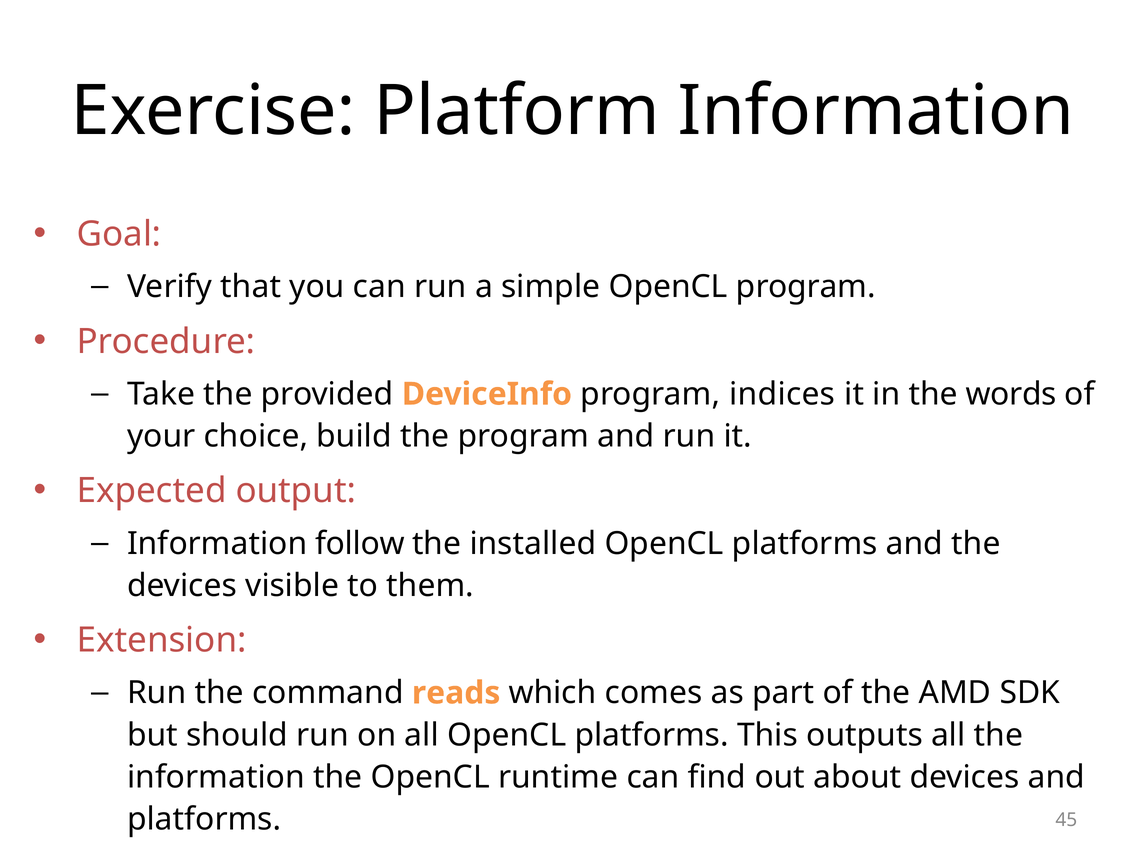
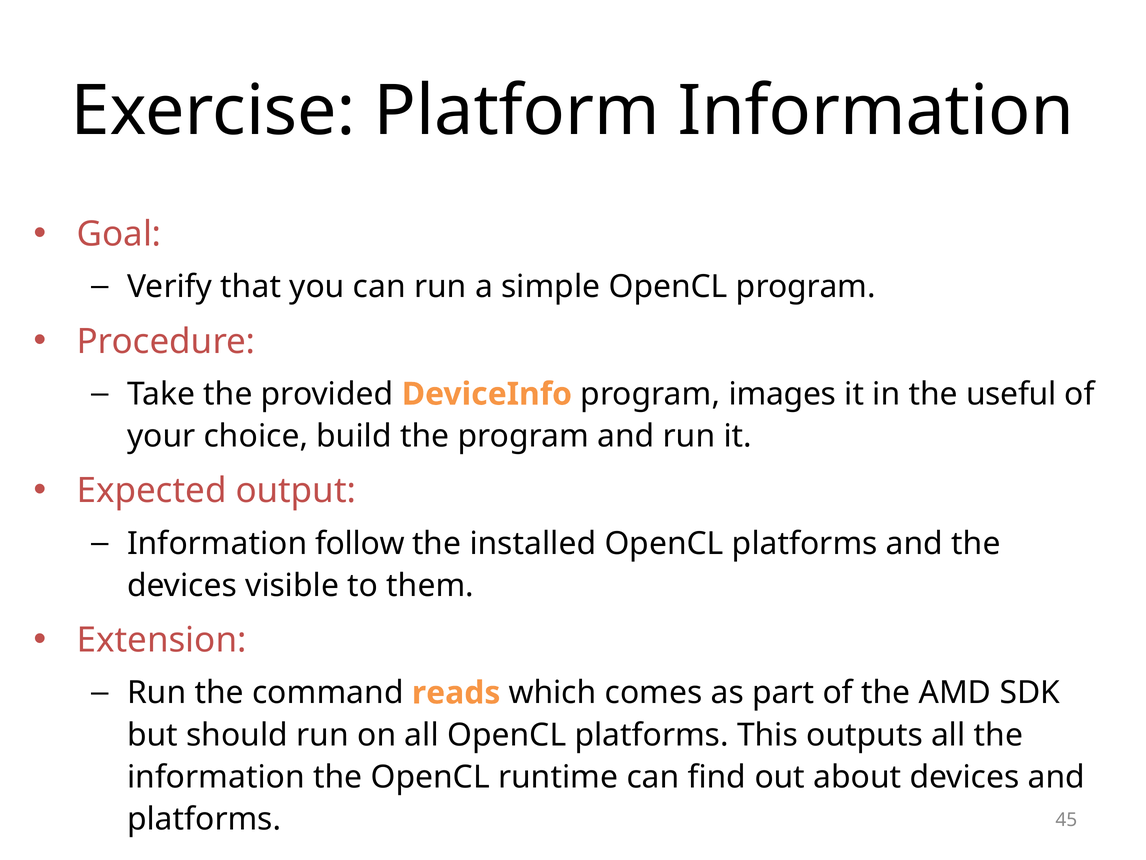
indices: indices -> images
words: words -> useful
